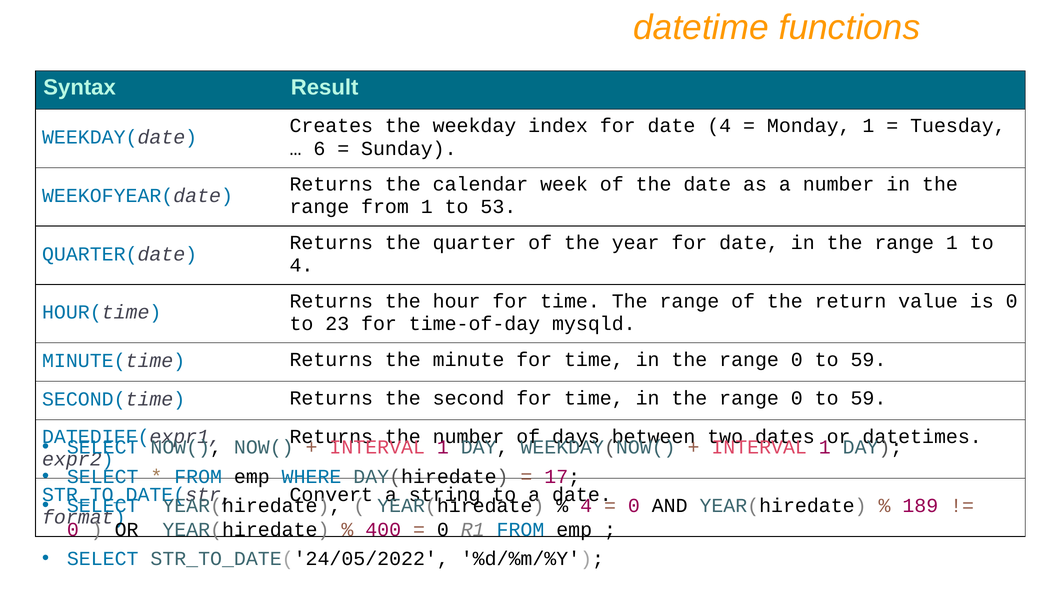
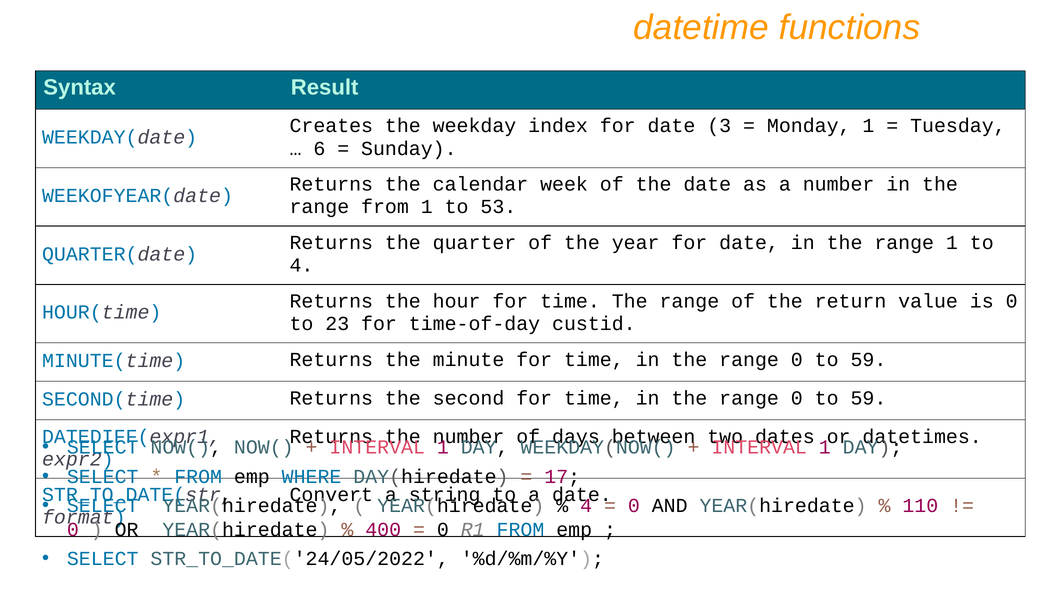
date 4: 4 -> 3
mysqld: mysqld -> custid
189: 189 -> 110
